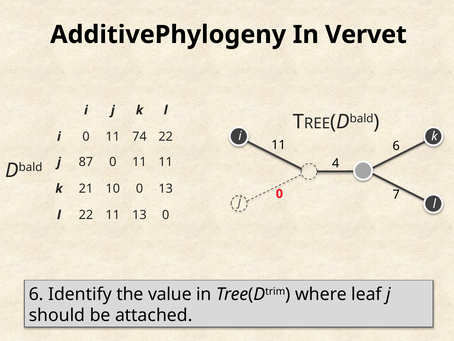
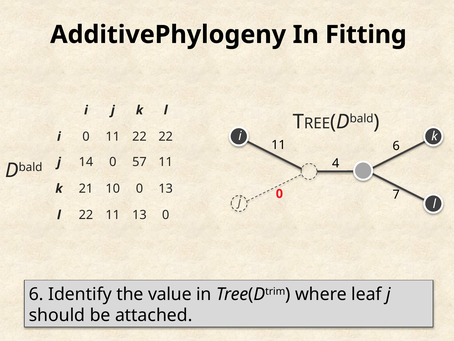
Vervet: Vervet -> Fitting
11 74: 74 -> 22
87: 87 -> 14
11 at (139, 162): 11 -> 57
